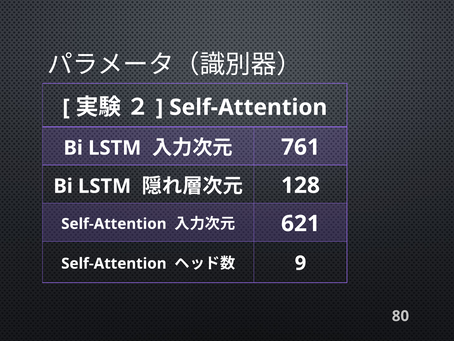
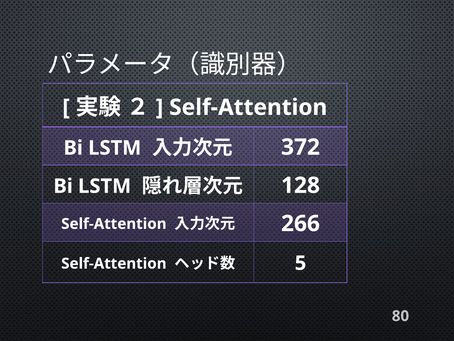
761: 761 -> 372
621: 621 -> 266
9: 9 -> 5
